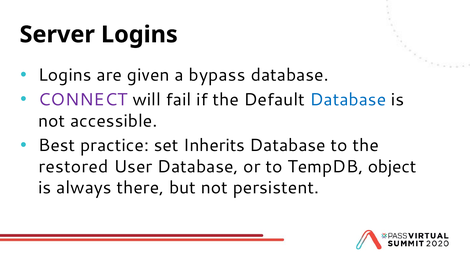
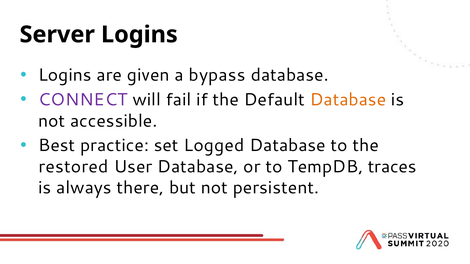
Database at (348, 100) colour: blue -> orange
Inherits: Inherits -> Logged
object: object -> traces
